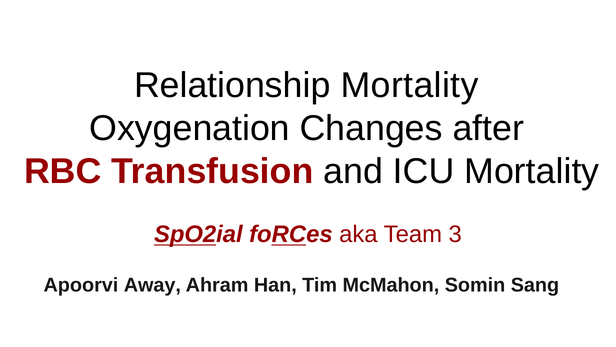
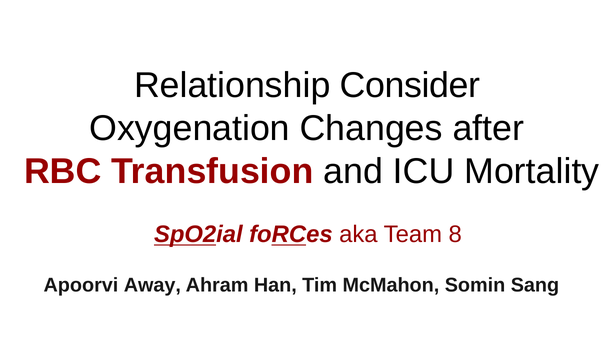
Relationship Mortality: Mortality -> Consider
3: 3 -> 8
